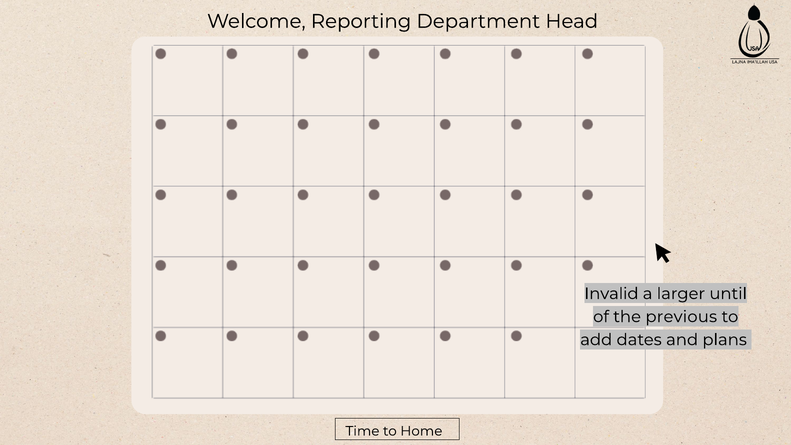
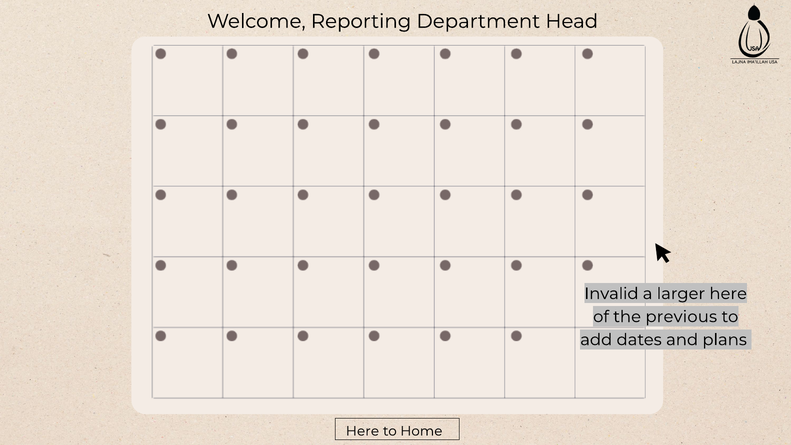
larger until: until -> here
Time at (363, 431): Time -> Here
